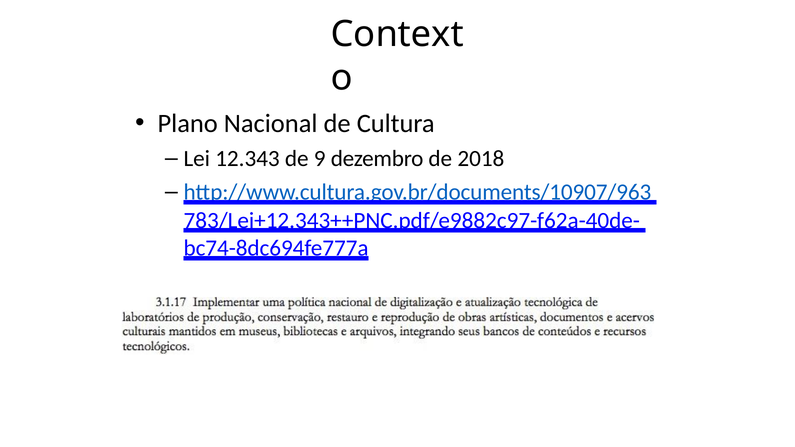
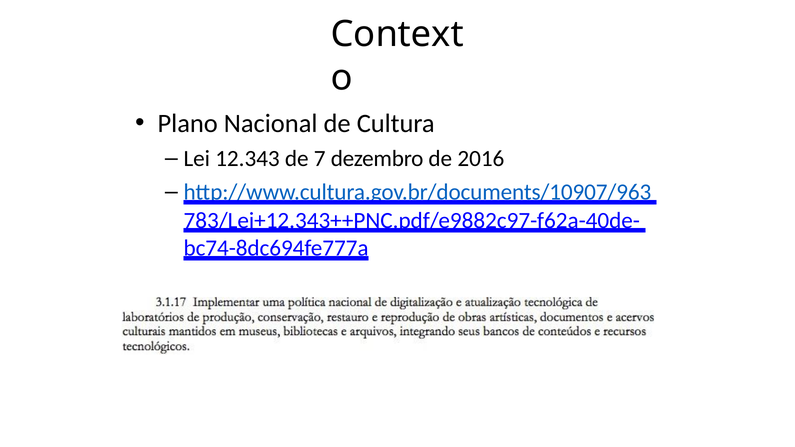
9: 9 -> 7
2018: 2018 -> 2016
